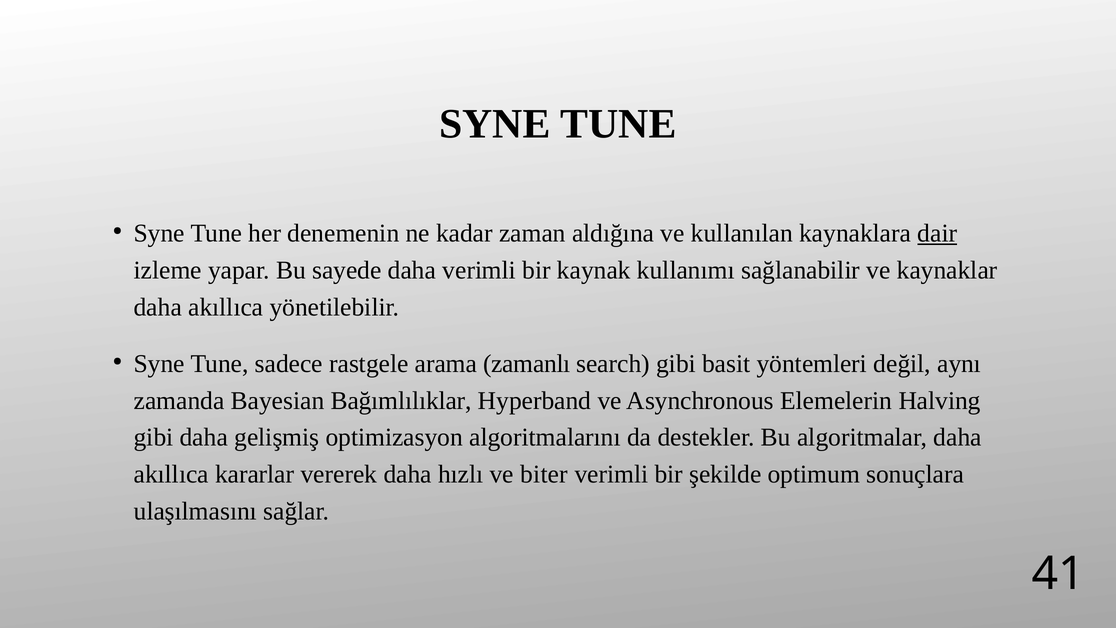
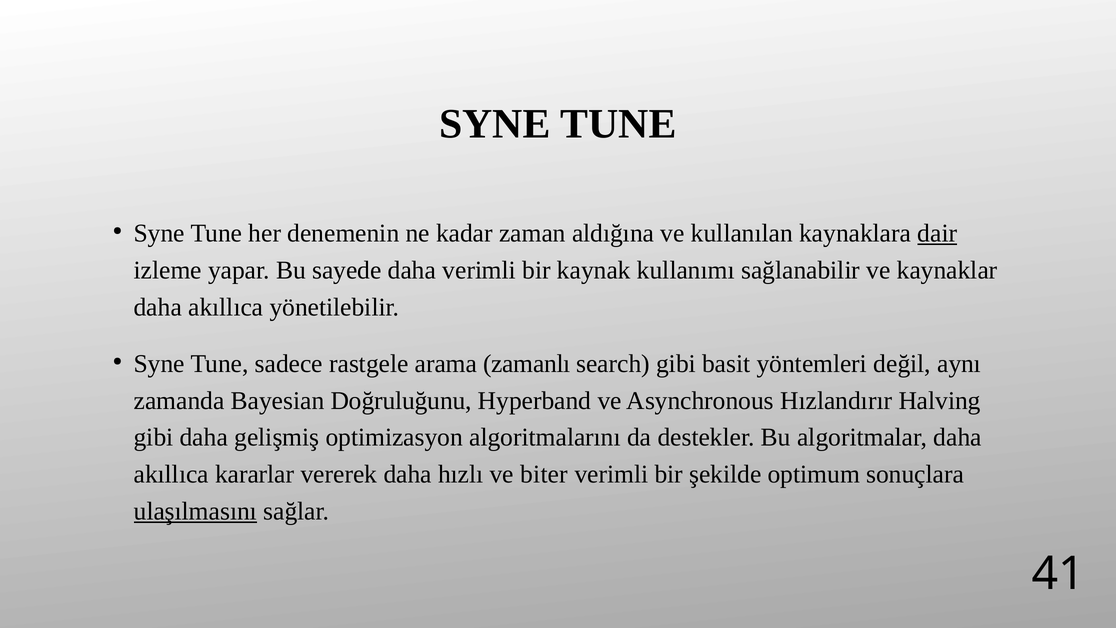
Bağımlılıklar: Bağımlılıklar -> Doğruluğunu
Elemelerin: Elemelerin -> Hızlandırır
ulaşılmasını underline: none -> present
